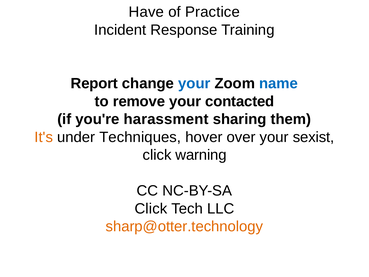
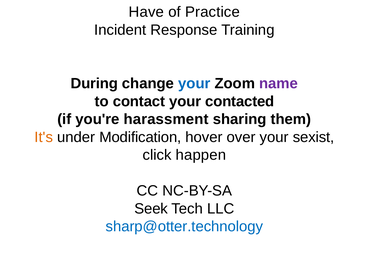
Report: Report -> During
name colour: blue -> purple
remove: remove -> contact
Techniques: Techniques -> Modification
warning: warning -> happen
Click at (151, 208): Click -> Seek
sharp@otter.technology colour: orange -> blue
